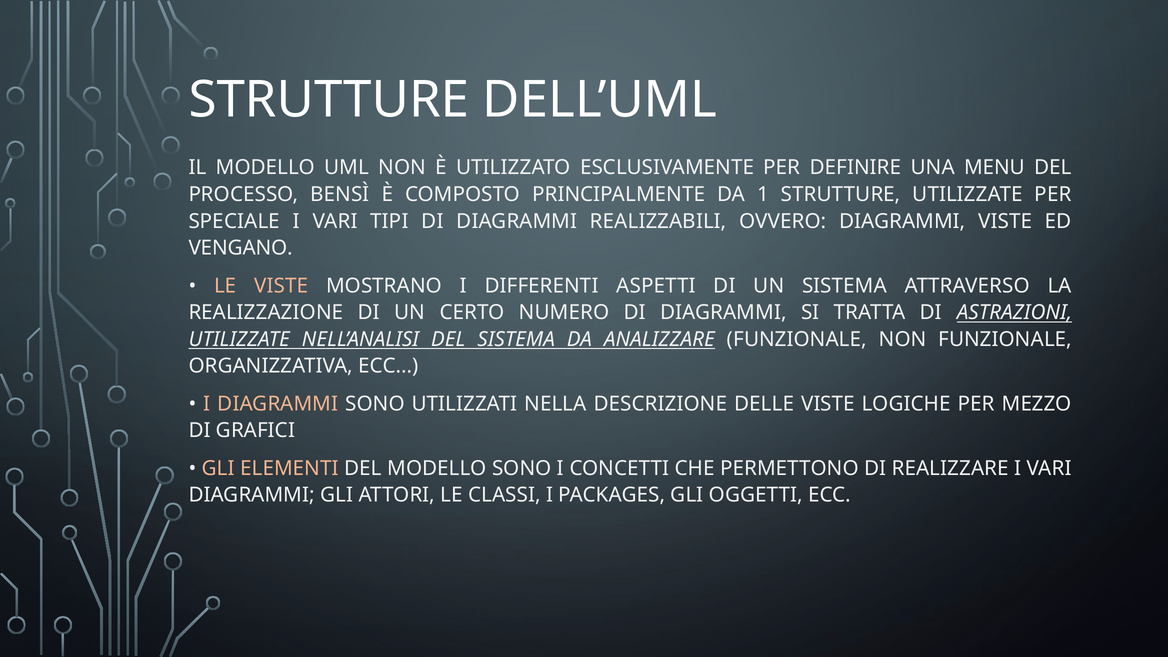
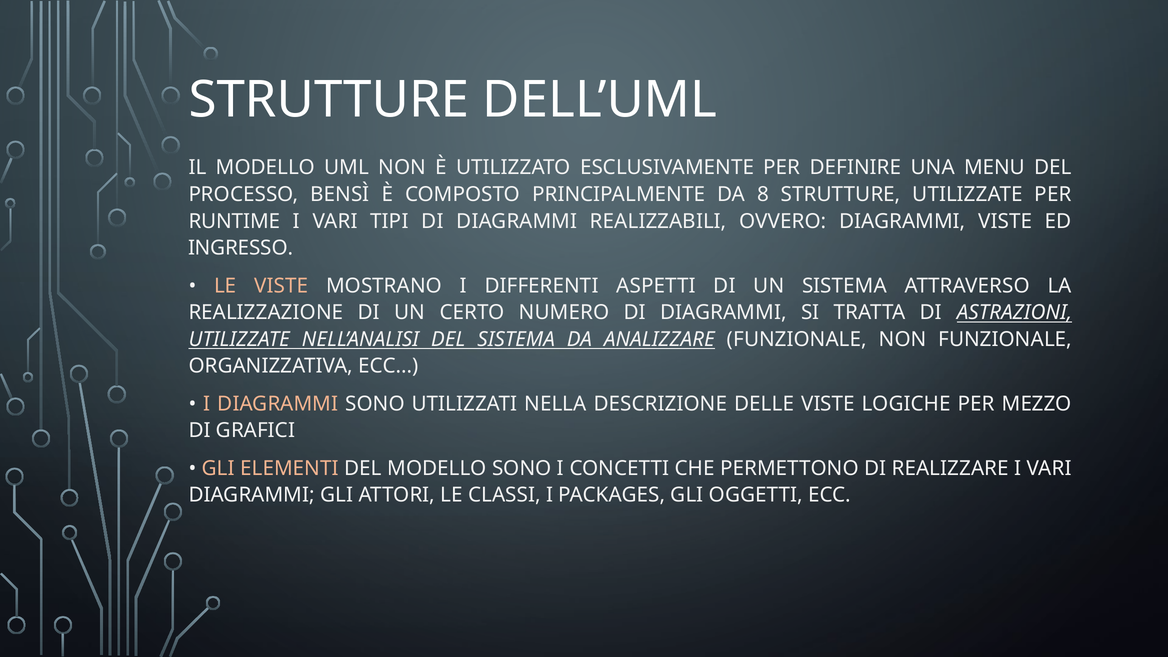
1: 1 -> 8
SPECIALE: SPECIALE -> RUNTIME
VENGANO: VENGANO -> INGRESSO
